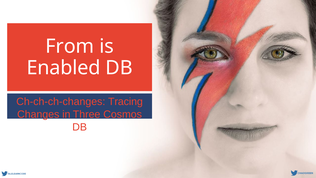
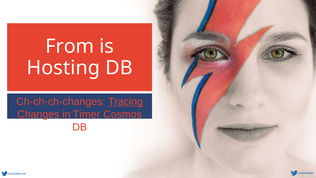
Enabled: Enabled -> Hosting
Tracing underline: none -> present
Three: Three -> Timer
